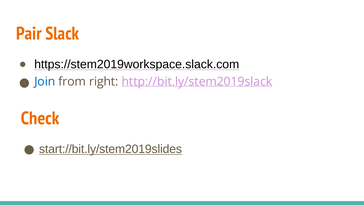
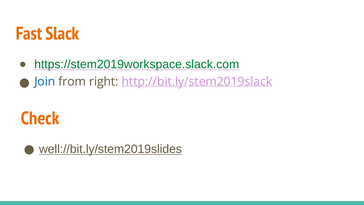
Pair: Pair -> Fast
https://stem2019workspace.slack.com colour: black -> green
start://bit.ly/stem2019slides: start://bit.ly/stem2019slides -> well://bit.ly/stem2019slides
